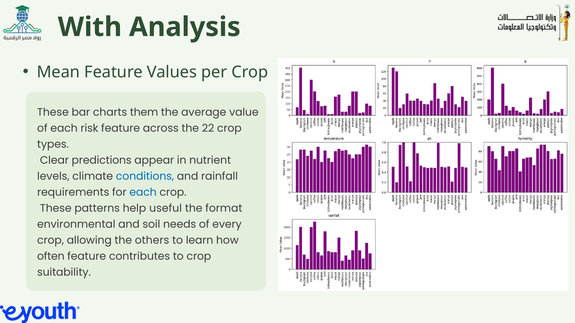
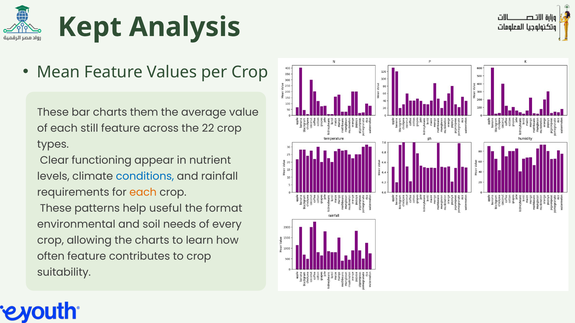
With: With -> Kept
risk: risk -> still
predictions: predictions -> functioning
each at (143, 193) colour: blue -> orange
the others: others -> charts
